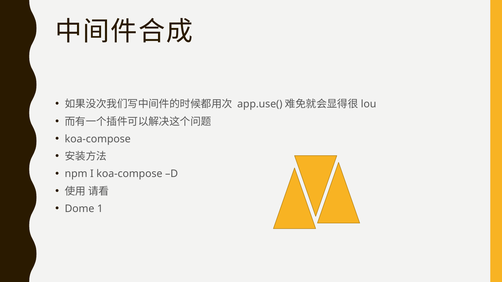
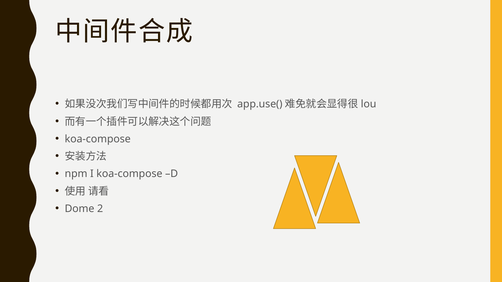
1: 1 -> 2
